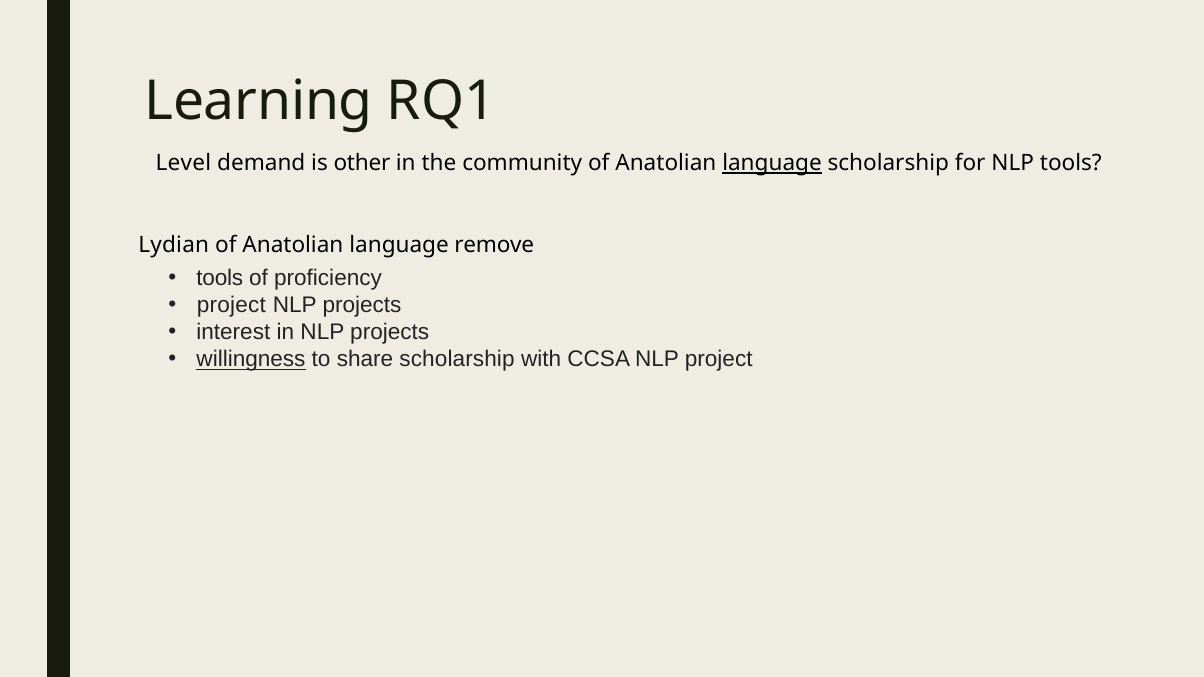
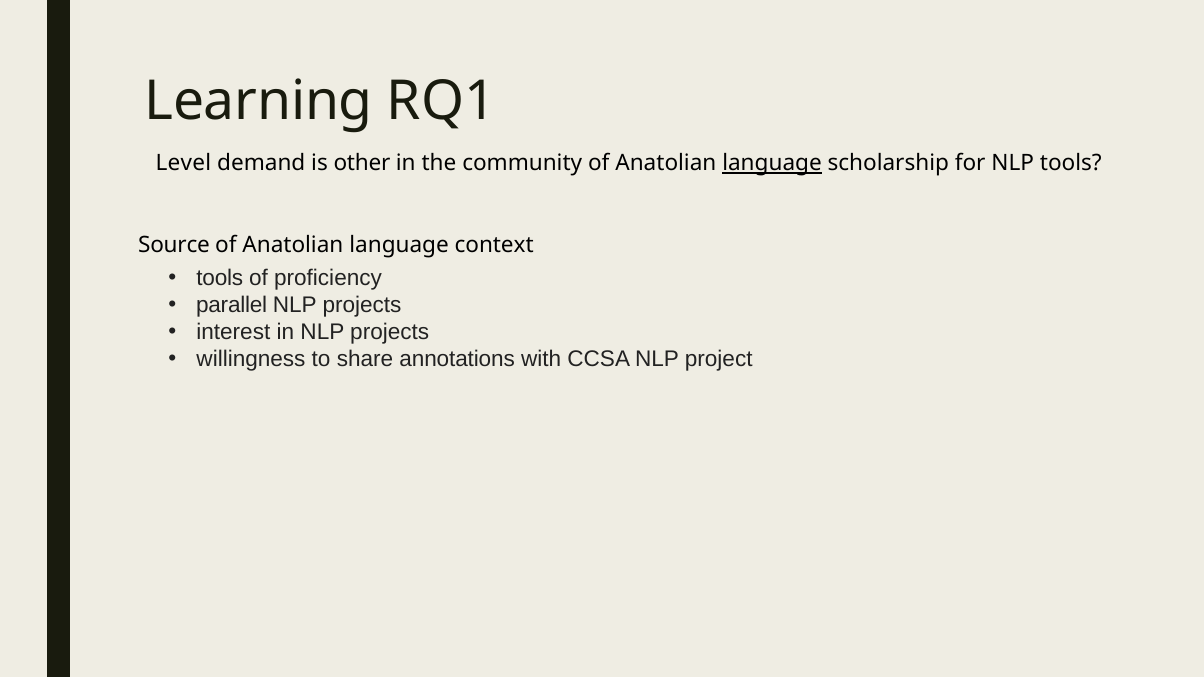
Lydian: Lydian -> Source
remove: remove -> context
project at (231, 305): project -> parallel
willingness underline: present -> none
share scholarship: scholarship -> annotations
